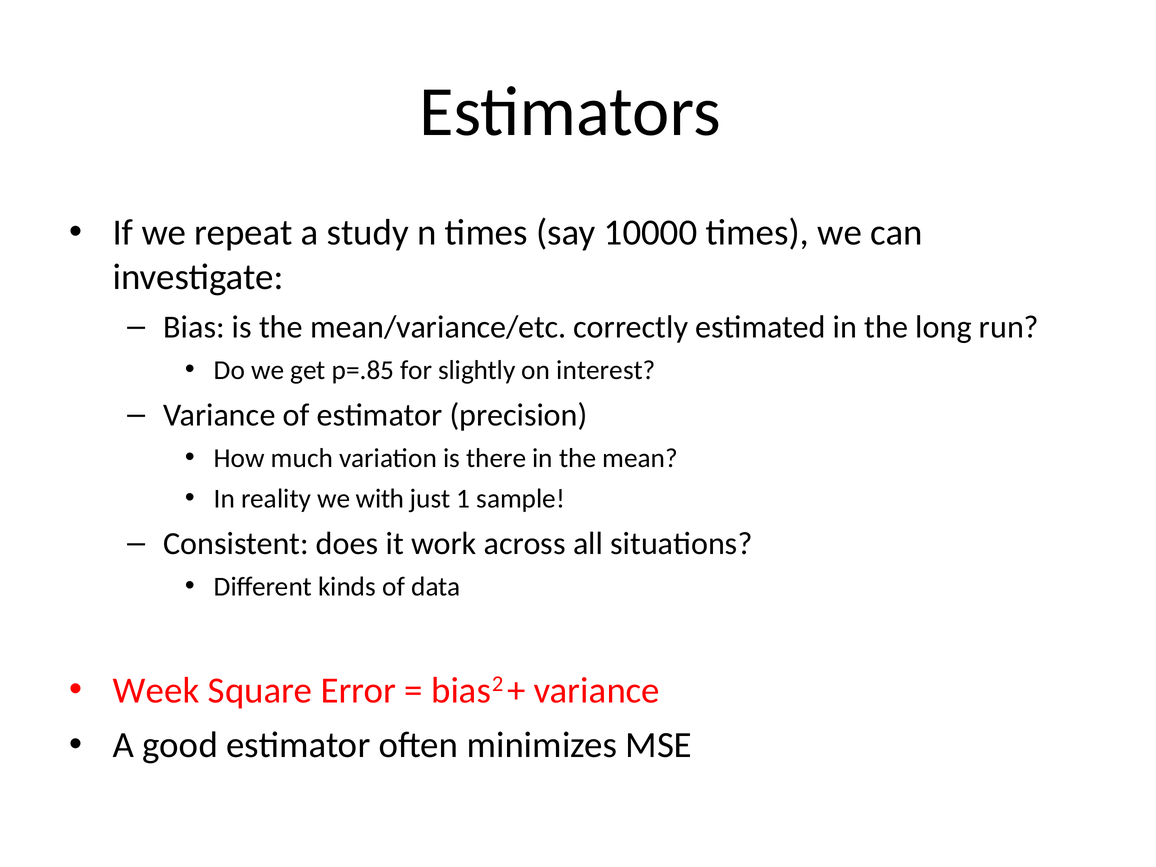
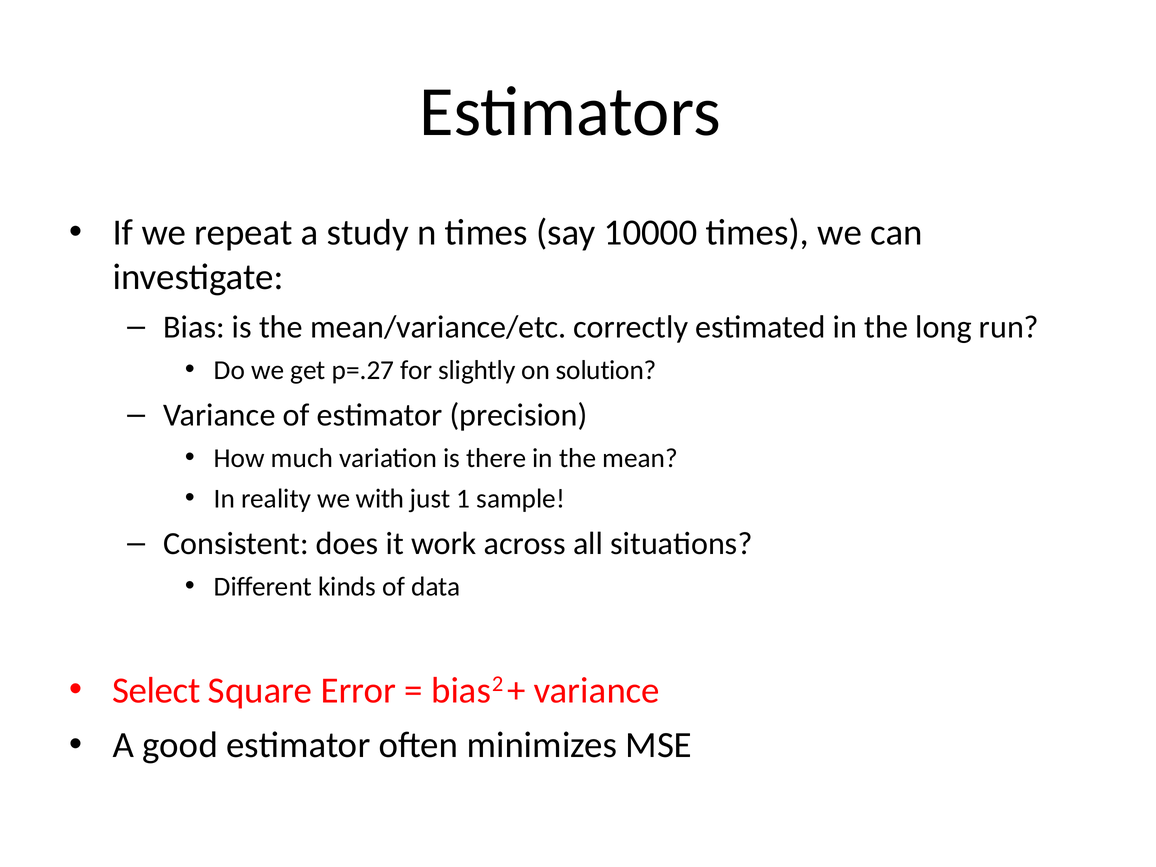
p=.85: p=.85 -> p=.27
interest: interest -> solution
Week: Week -> Select
